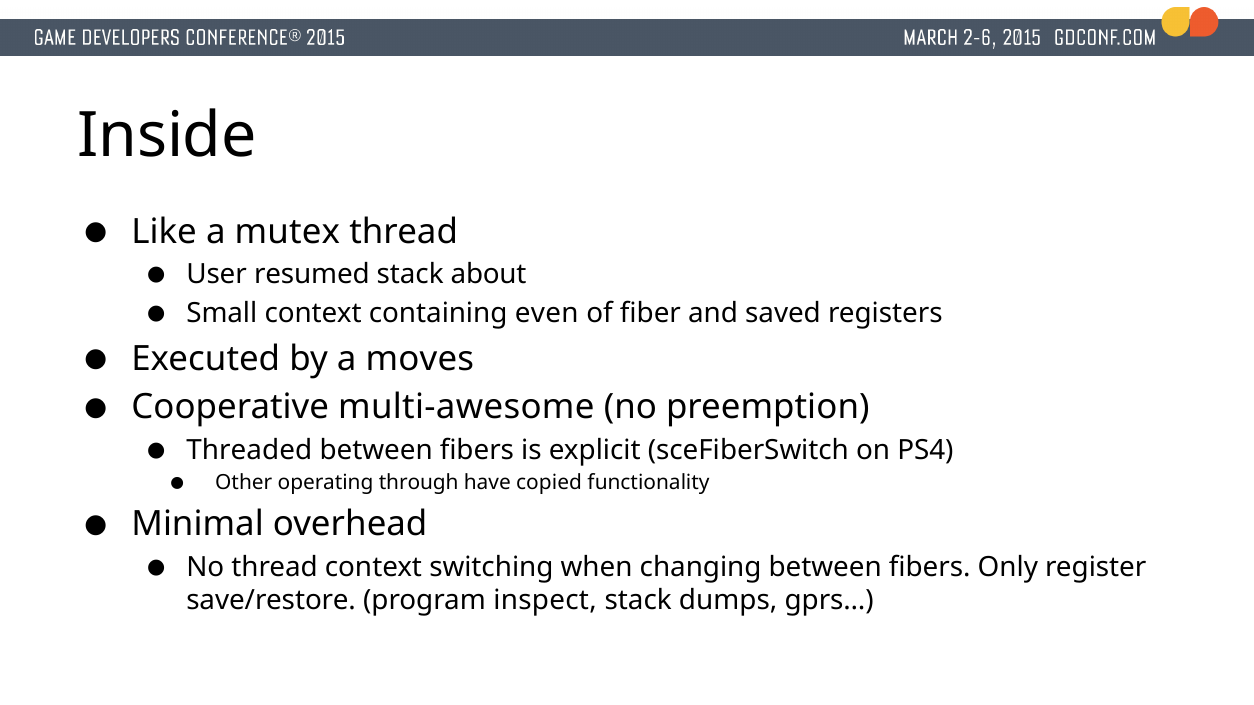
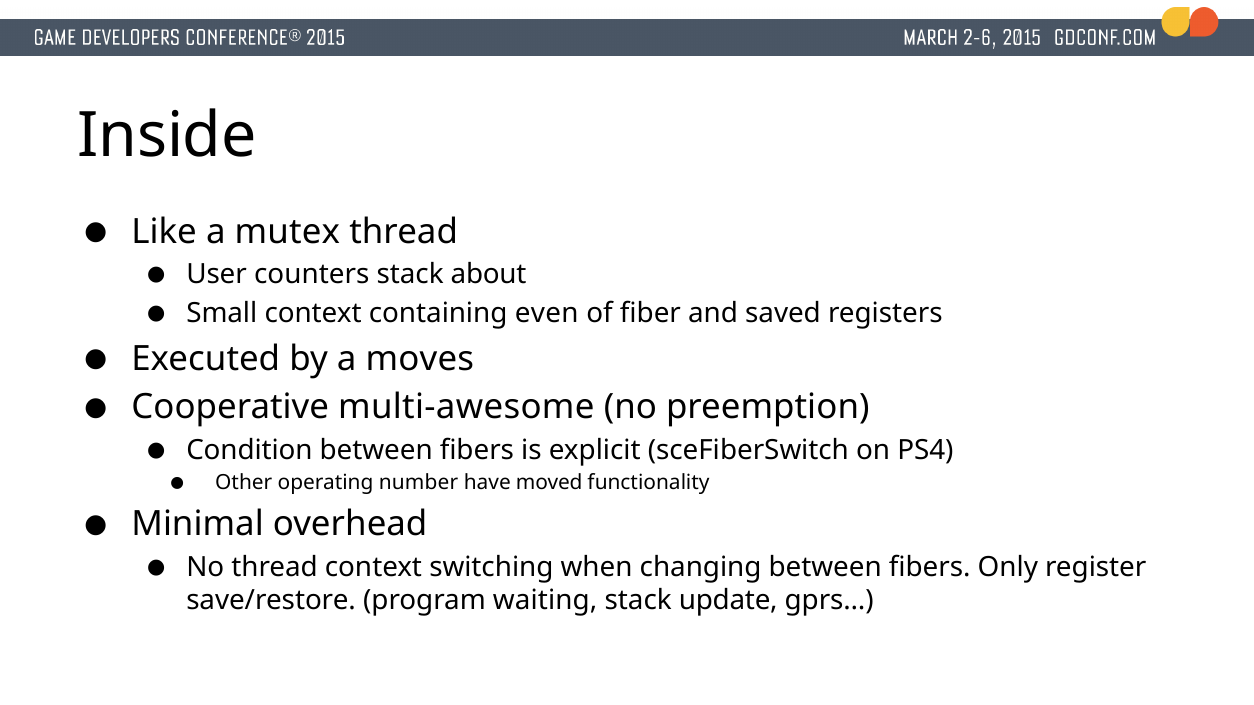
resumed: resumed -> counters
Threaded: Threaded -> Condition
through: through -> number
copied: copied -> moved
inspect: inspect -> waiting
dumps: dumps -> update
